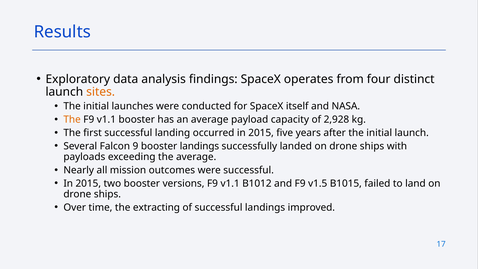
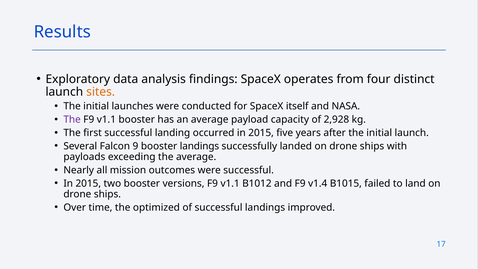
The at (72, 120) colour: orange -> purple
v1.5: v1.5 -> v1.4
extracting: extracting -> optimized
